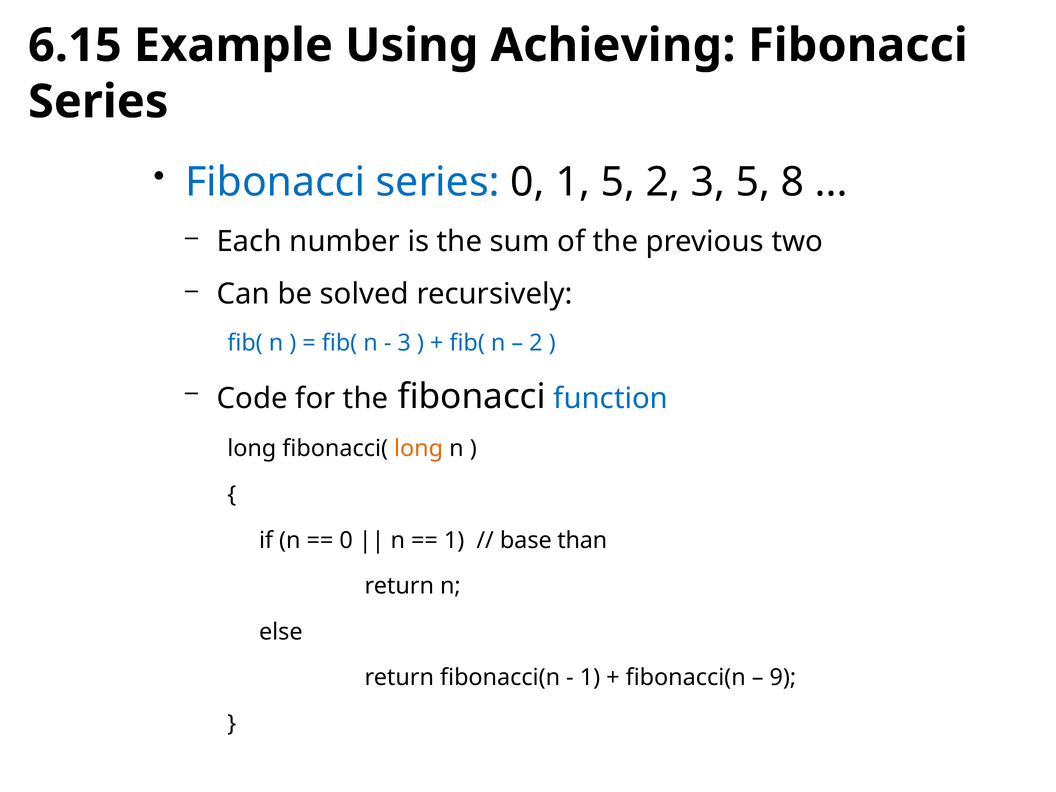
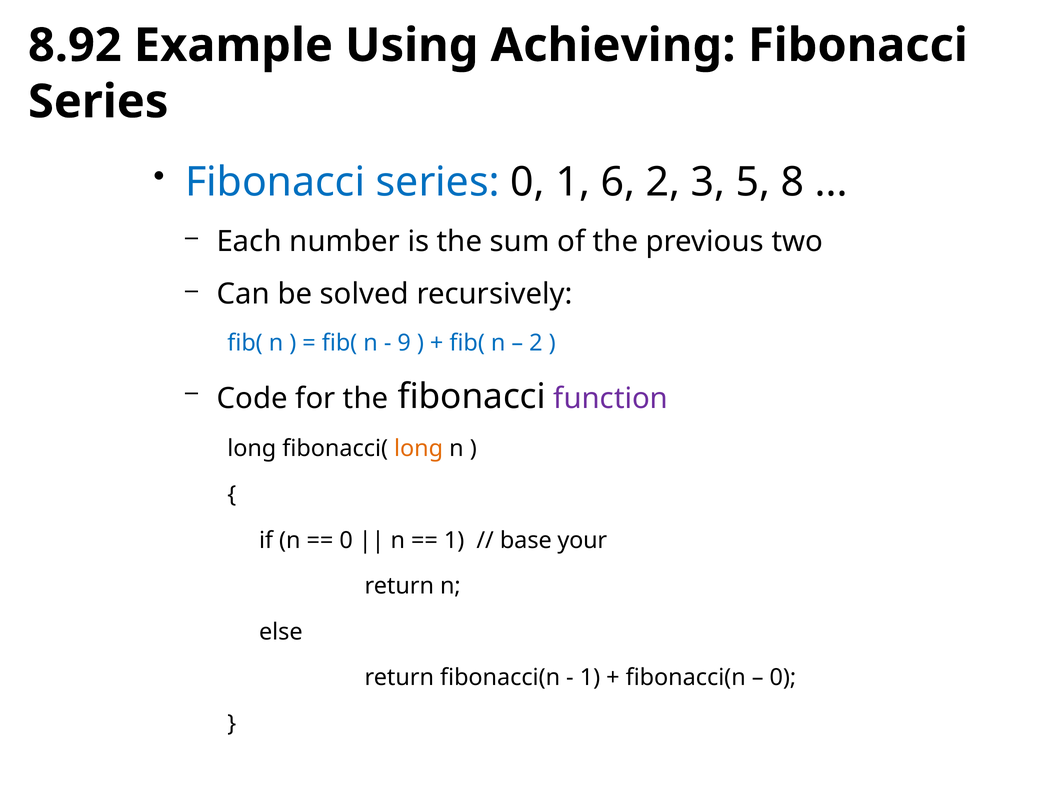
6.15: 6.15 -> 8.92
1 5: 5 -> 6
3 at (404, 343): 3 -> 9
function colour: blue -> purple
than: than -> your
9 at (783, 678): 9 -> 0
